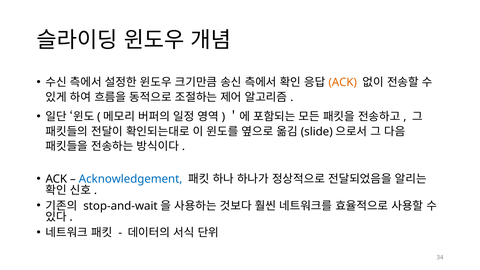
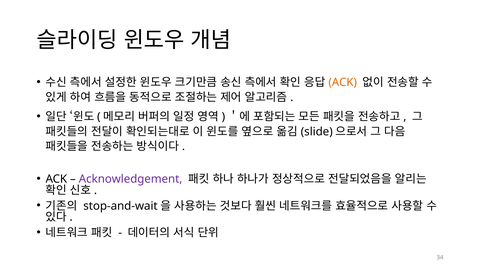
Acknowledgement colour: blue -> purple
